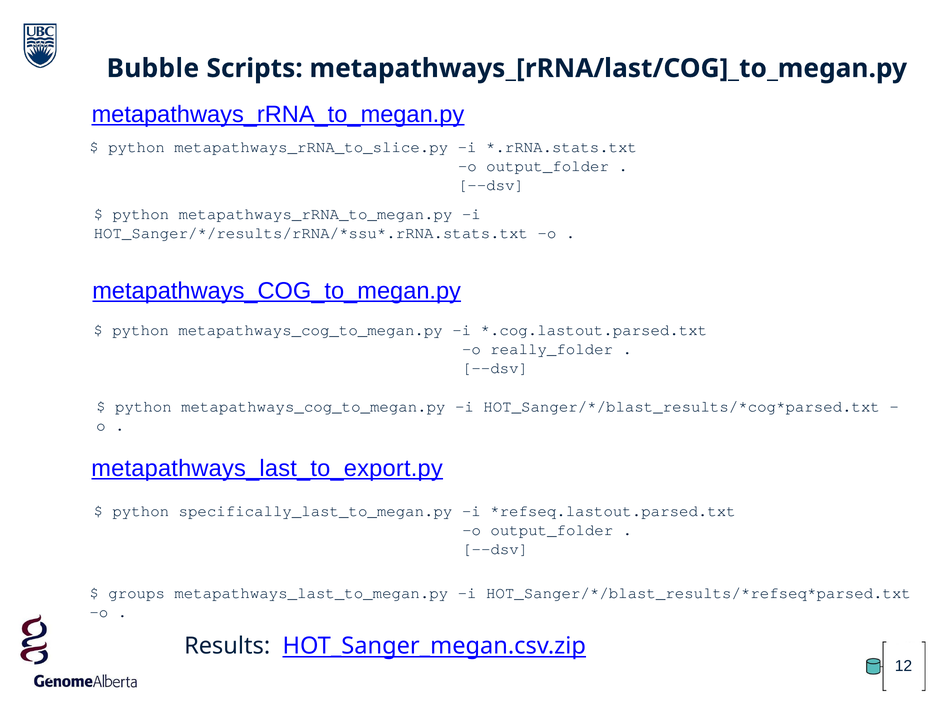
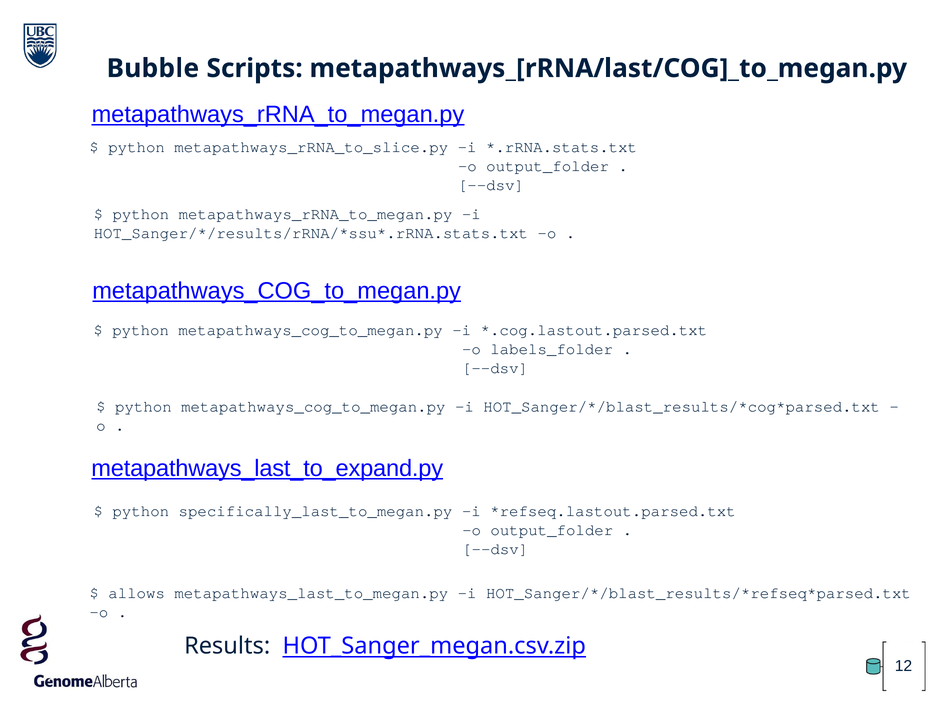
really_folder: really_folder -> labels_folder
metapathways_last_to_export.py: metapathways_last_to_export.py -> metapathways_last_to_expand.py
groups: groups -> allows
